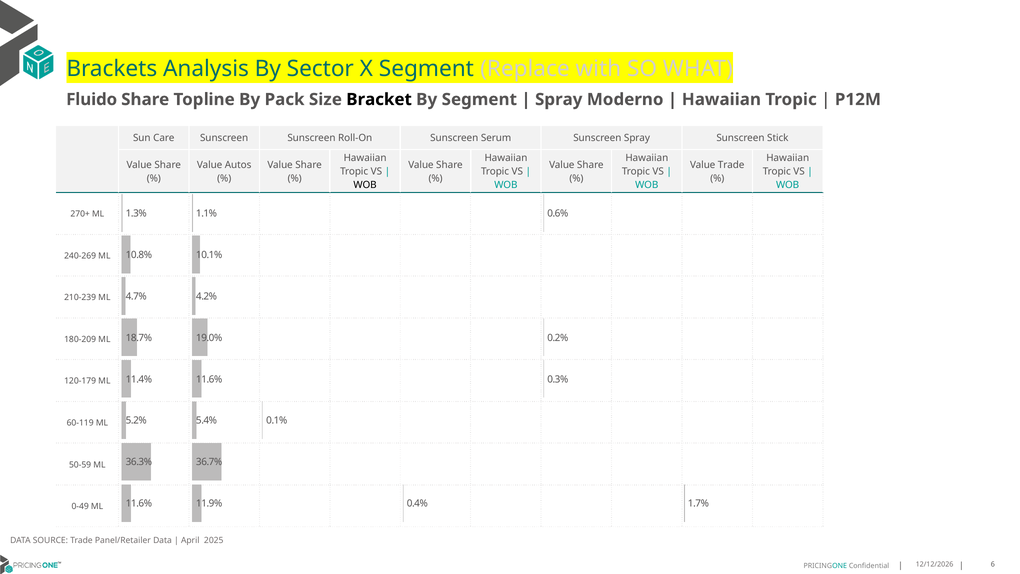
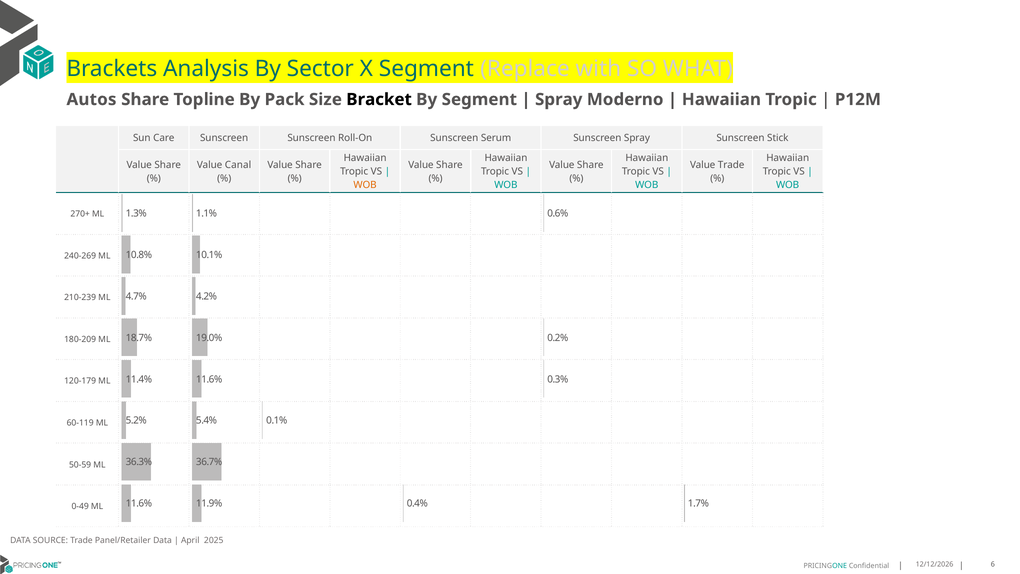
Fluido: Fluido -> Autos
Autos: Autos -> Canal
WOB at (365, 185) colour: black -> orange
